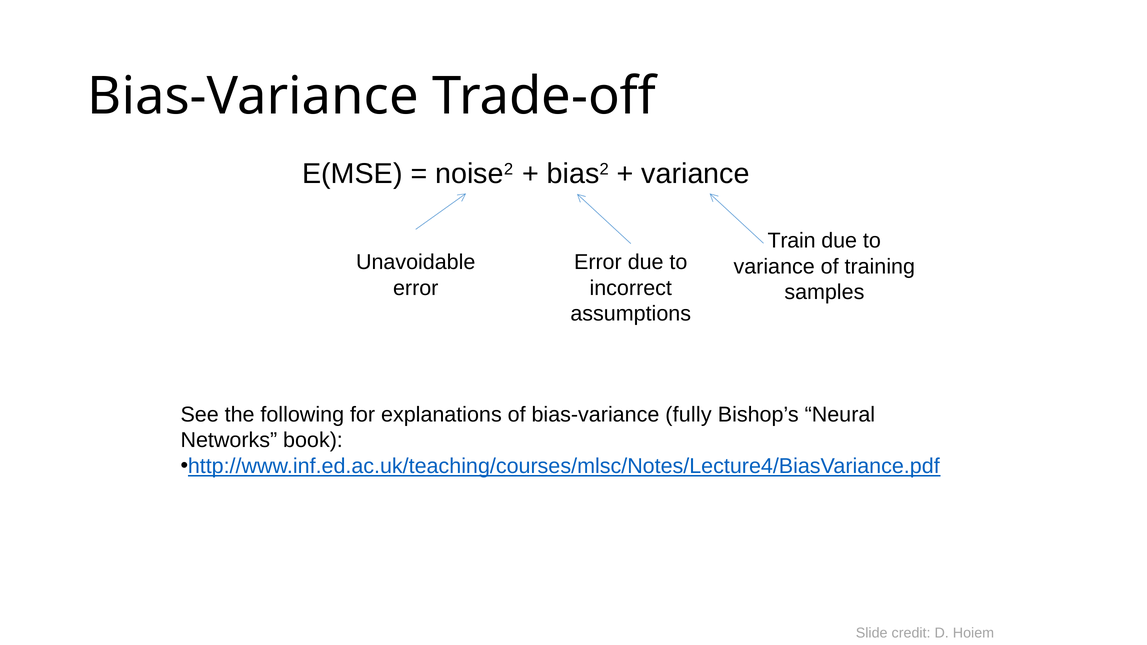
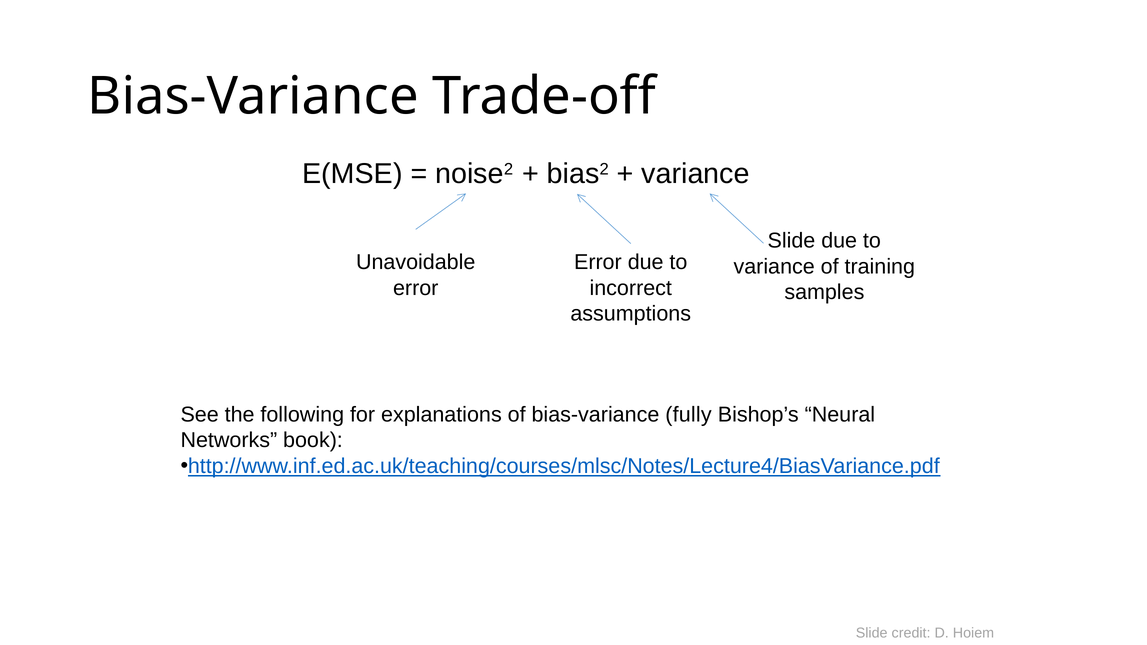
Train at (792, 241): Train -> Slide
